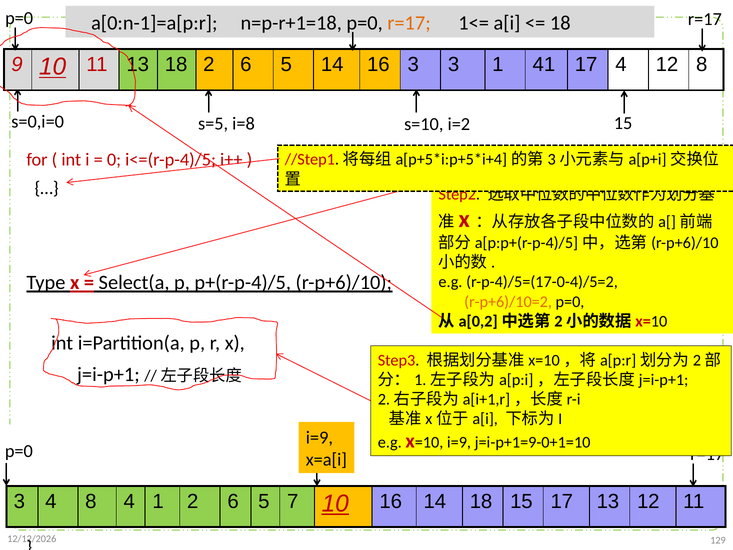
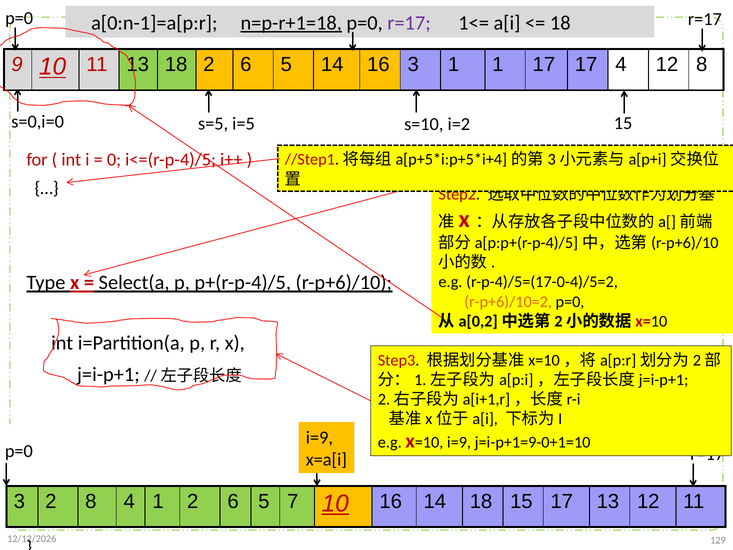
n=p-r+1=18 underline: none -> present
r=17 at (409, 23) colour: orange -> purple
3 3: 3 -> 1
1 41: 41 -> 17
i=8: i=8 -> i=5
3 4: 4 -> 2
